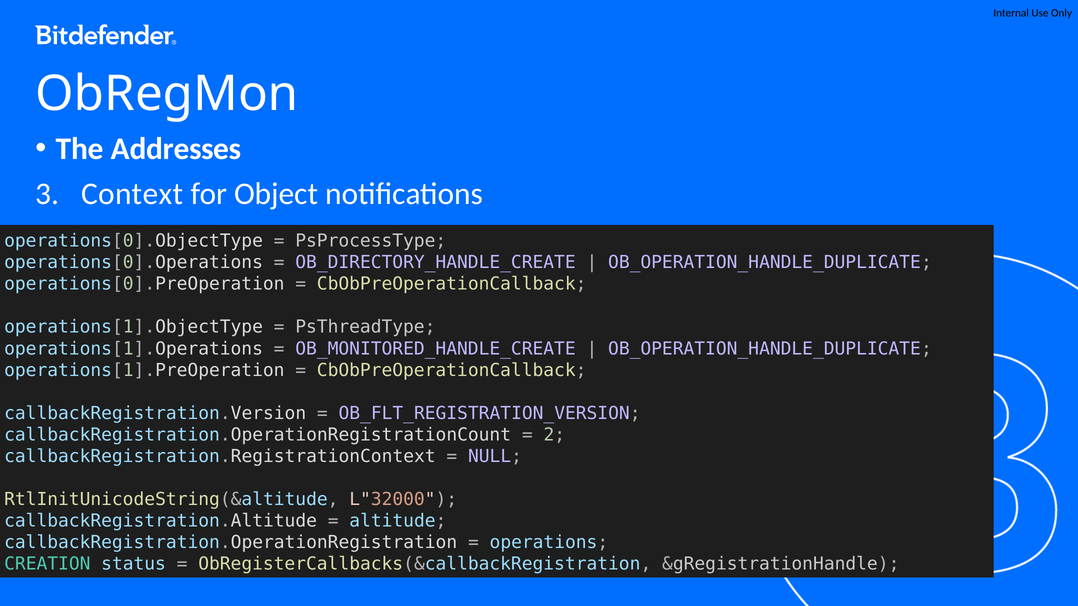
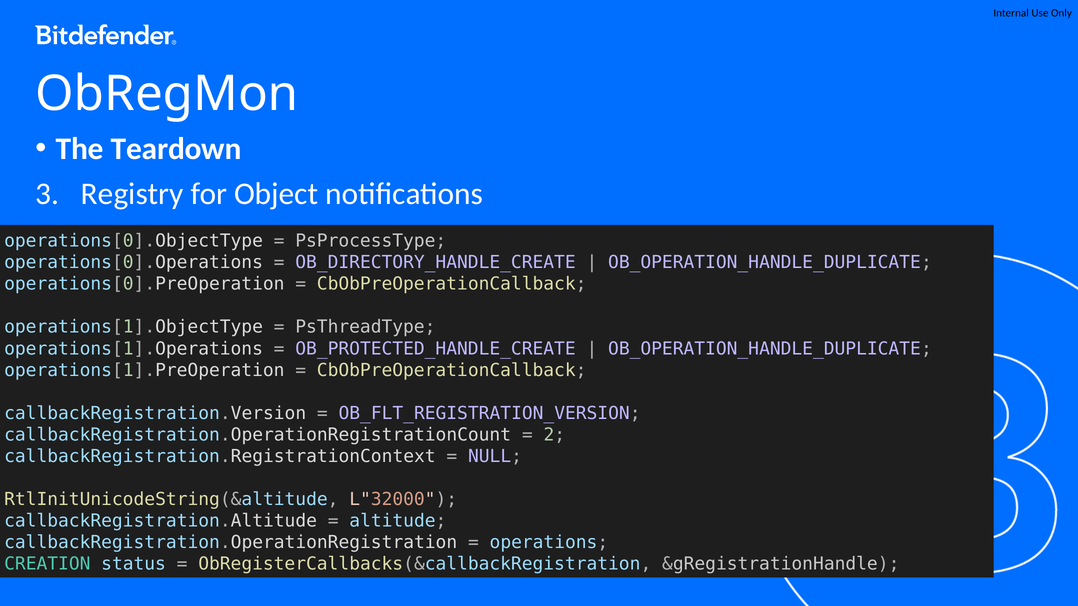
Addresses: Addresses -> Teardown
Context: Context -> Registry
OB_MONITORED_HANDLE_CREATE: OB_MONITORED_HANDLE_CREATE -> OB_PROTECTED_HANDLE_CREATE
